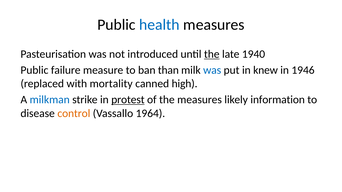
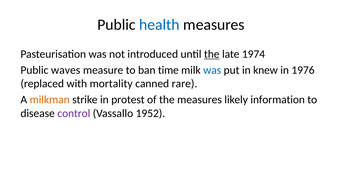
1940: 1940 -> 1974
failure: failure -> waves
than: than -> time
1946: 1946 -> 1976
high: high -> rare
milkman colour: blue -> orange
protest underline: present -> none
control colour: orange -> purple
1964: 1964 -> 1952
